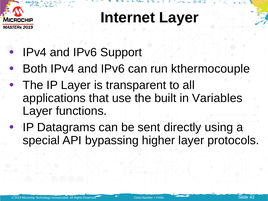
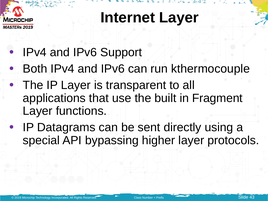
Variables: Variables -> Fragment
